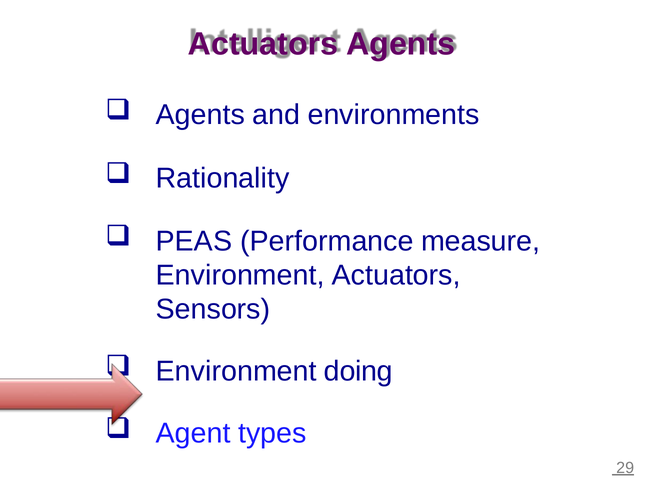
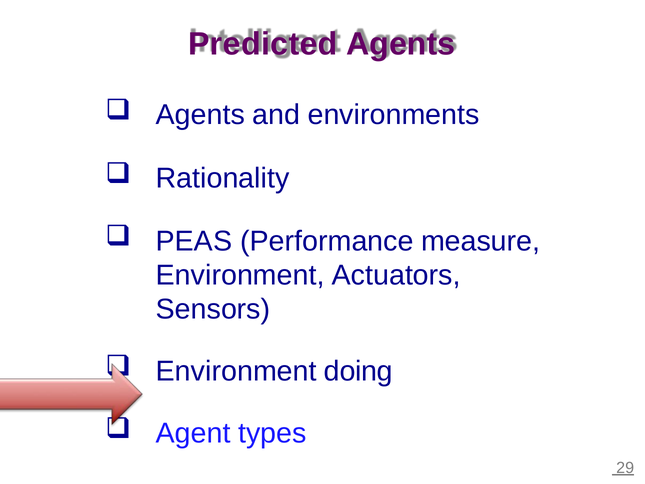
Actuators at (263, 44): Actuators -> Predicted
